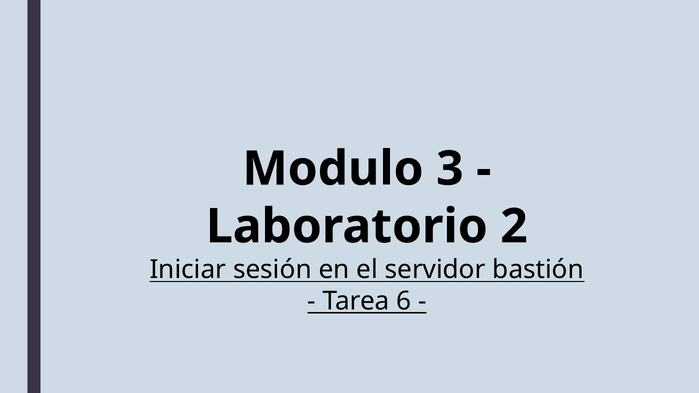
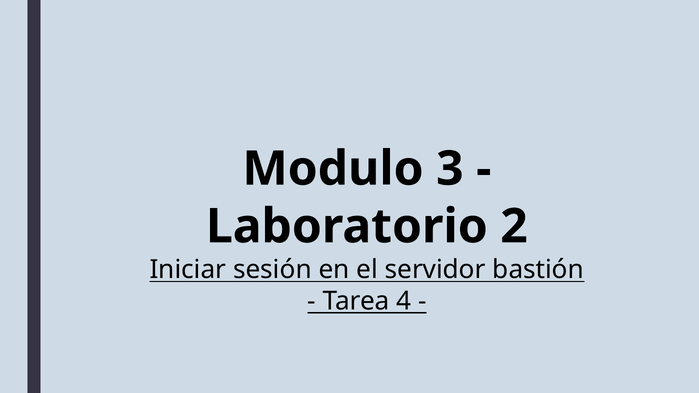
6: 6 -> 4
